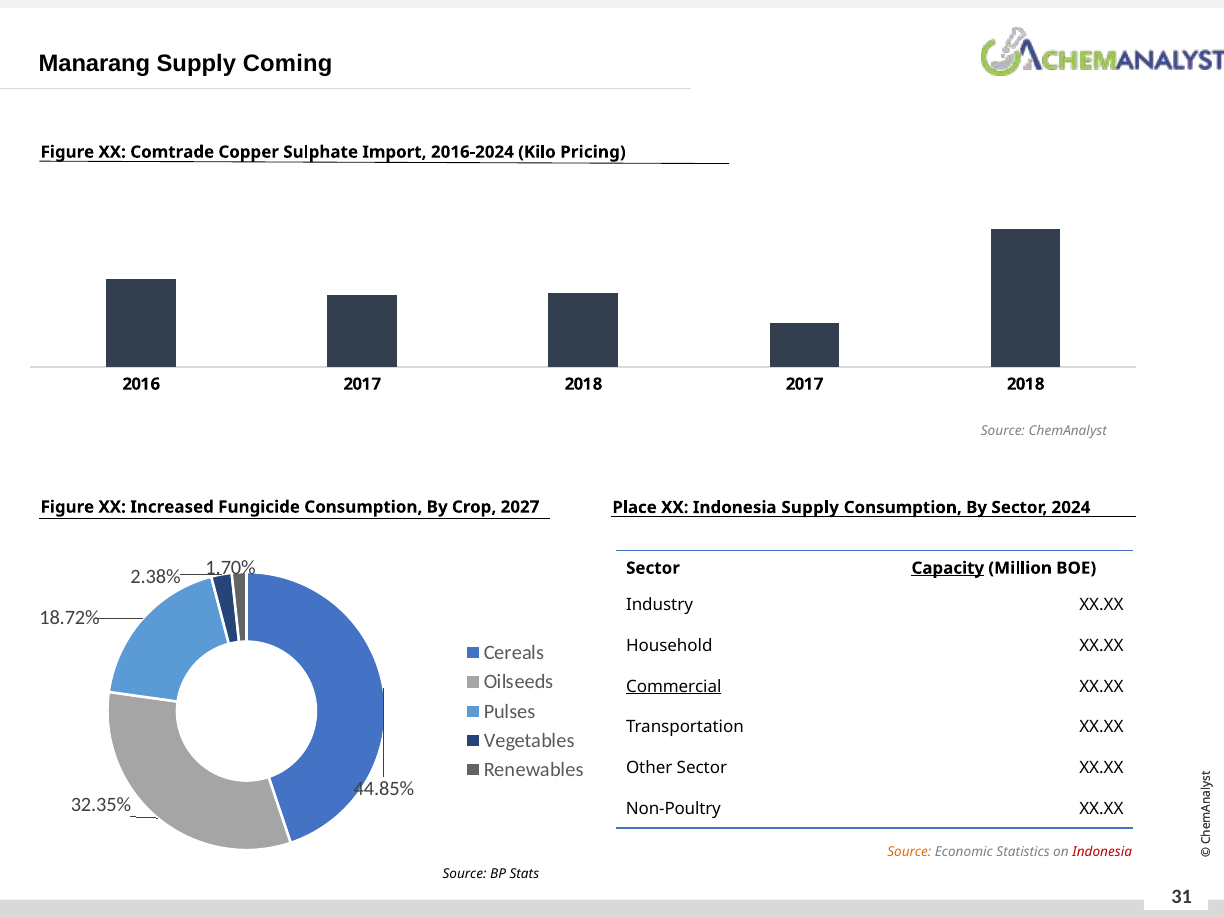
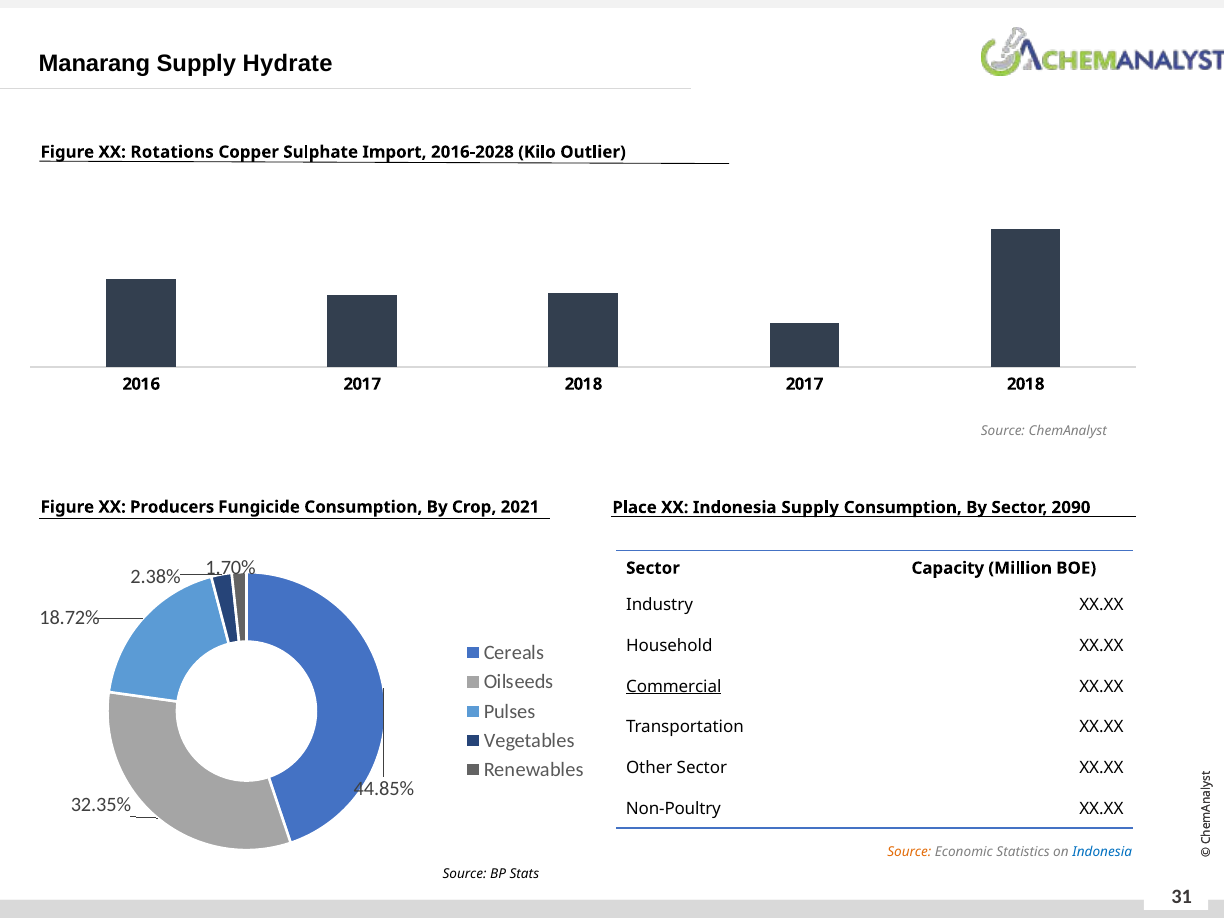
Coming: Coming -> Hydrate
Comtrade: Comtrade -> Rotations
2016-2024: 2016-2024 -> 2016-2028
Pricing: Pricing -> Outlier
Increased: Increased -> Producers
2027: 2027 -> 2021
2024: 2024 -> 2090
Capacity underline: present -> none
Indonesia at (1102, 852) colour: red -> blue
